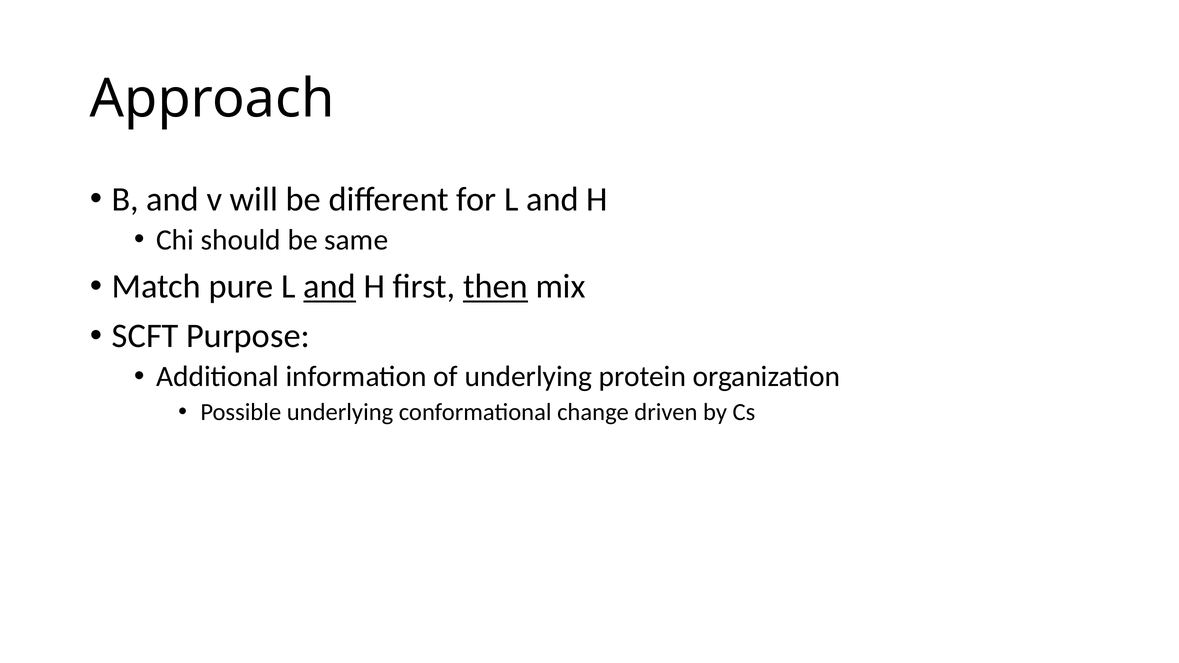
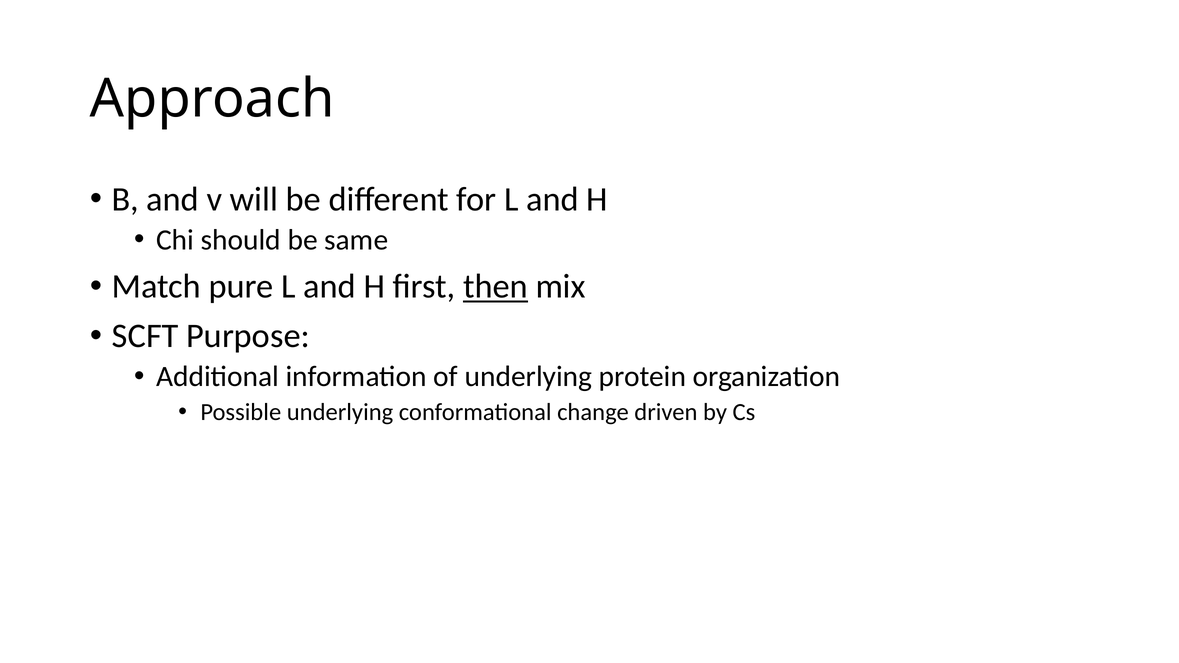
and at (330, 287) underline: present -> none
